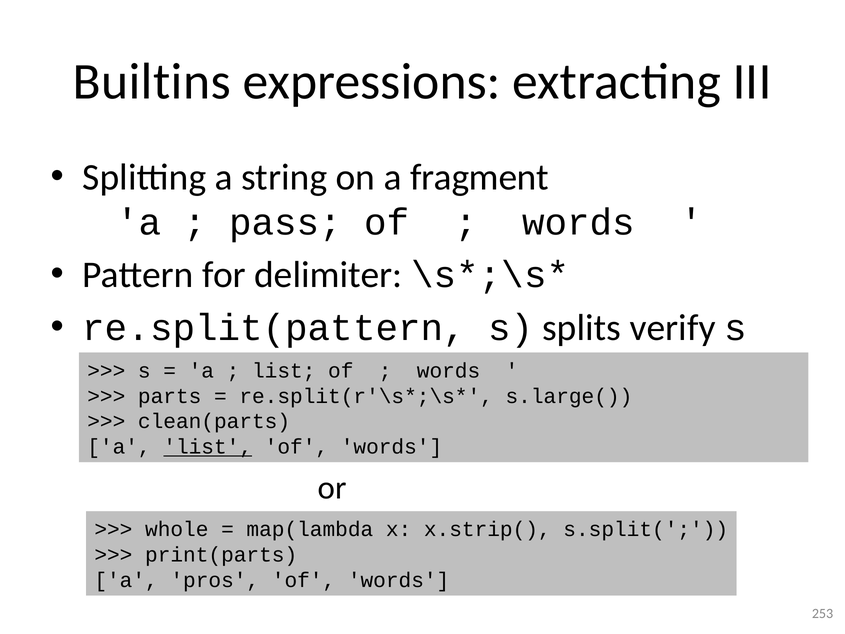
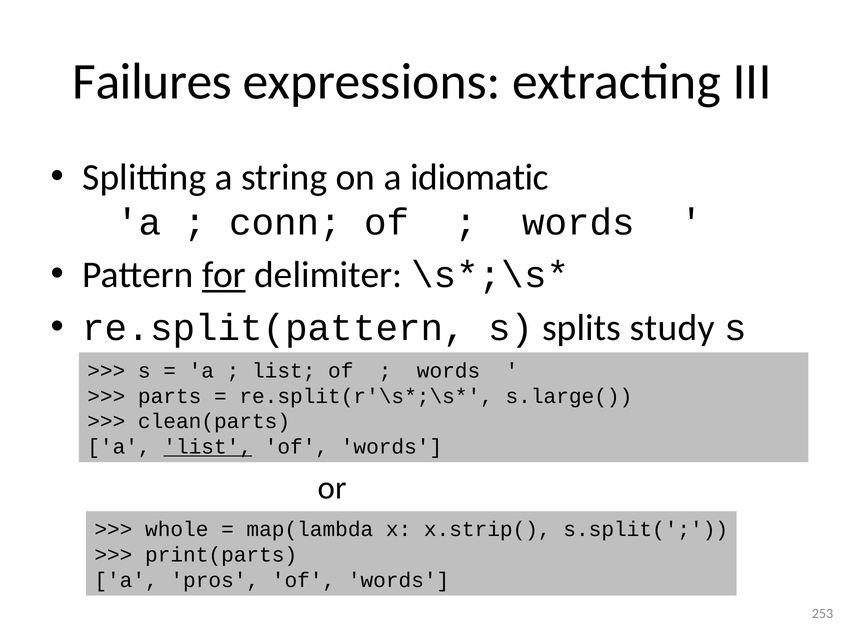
Builtins: Builtins -> Failures
fragment: fragment -> idiomatic
pass: pass -> conn
for underline: none -> present
verify: verify -> study
